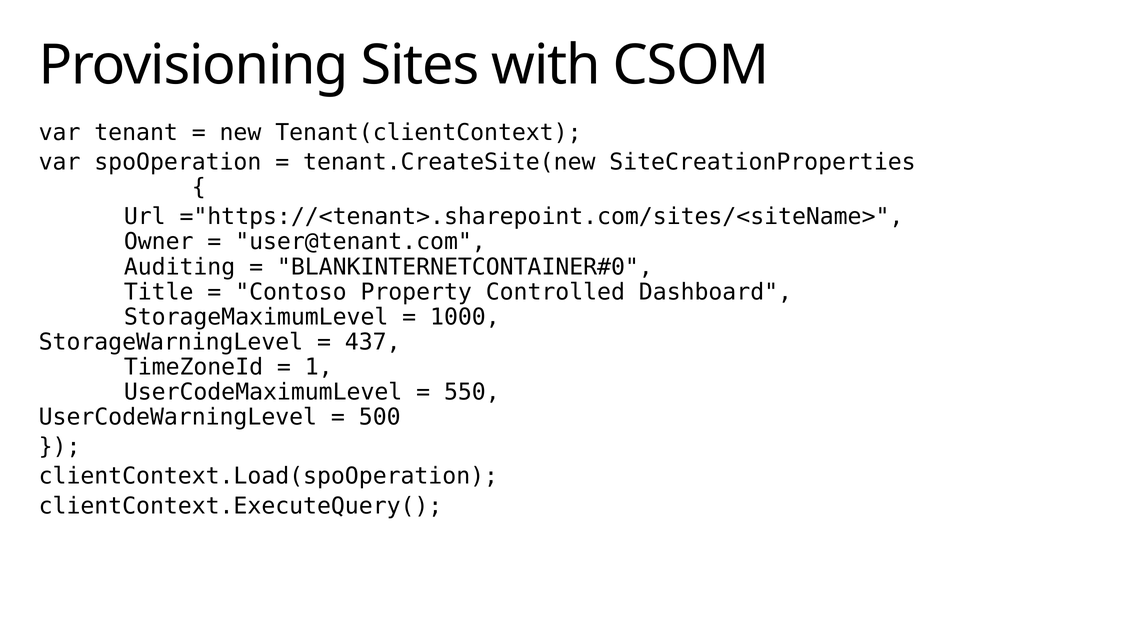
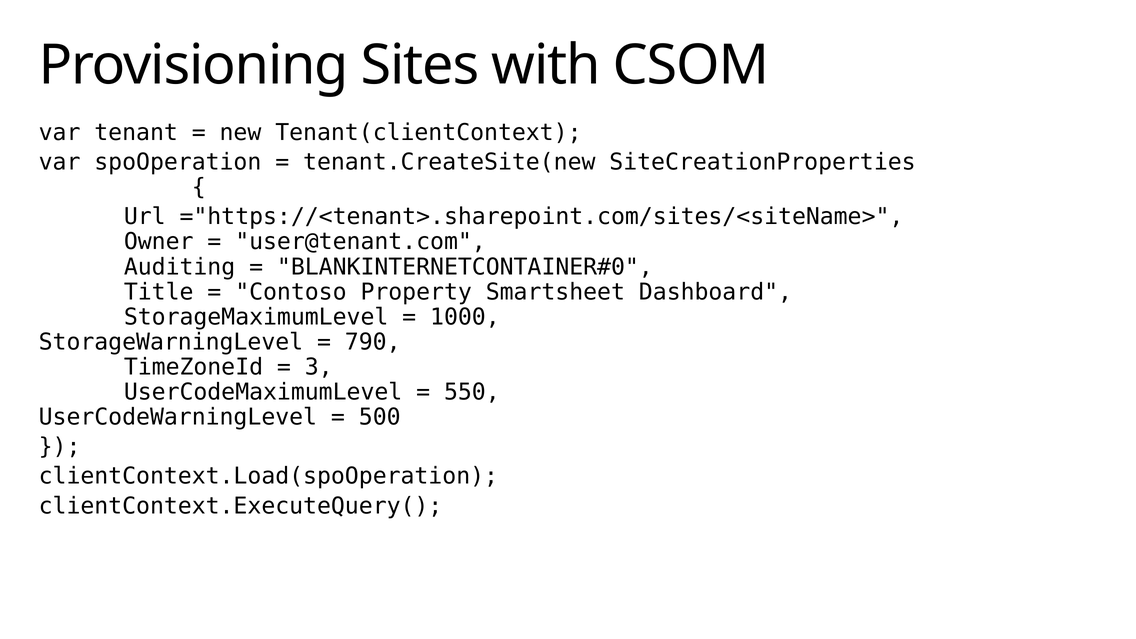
Controlled: Controlled -> Smartsheet
437: 437 -> 790
1: 1 -> 3
